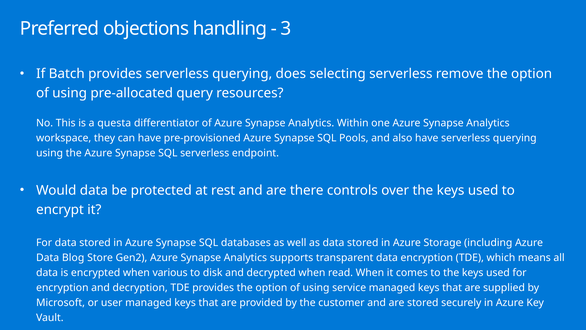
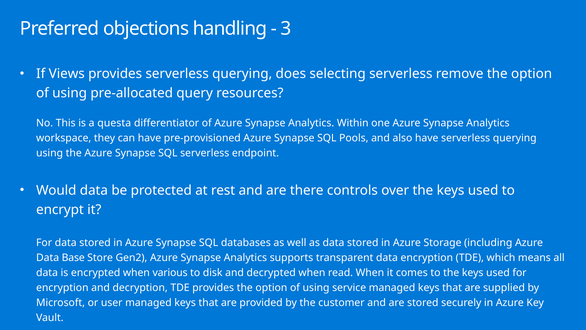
Batch: Batch -> Views
Blog: Blog -> Base
